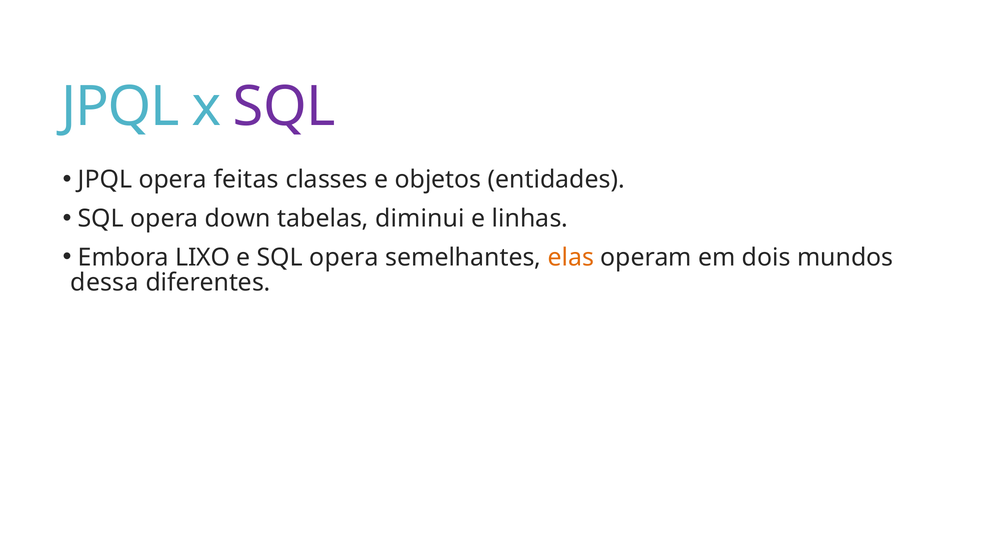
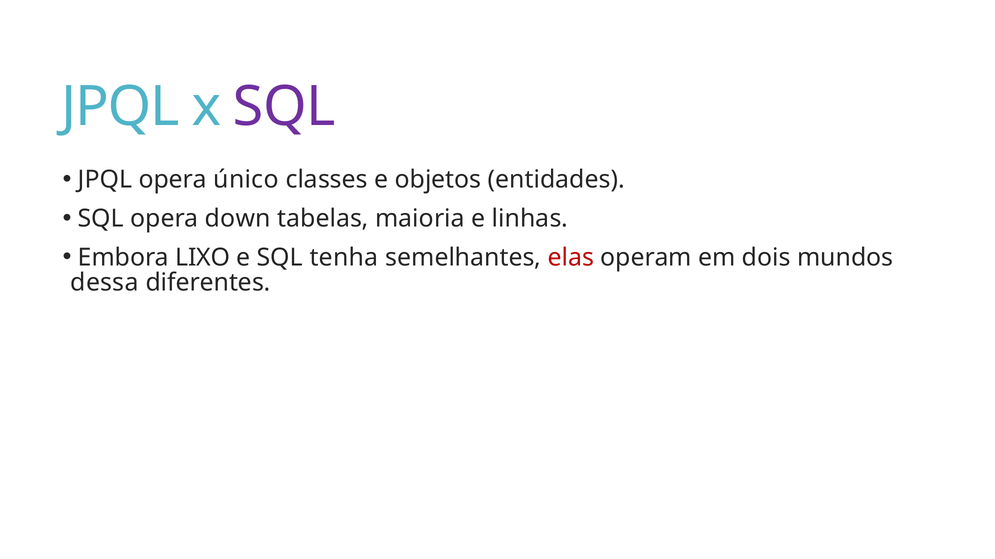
feitas: feitas -> único
diminui: diminui -> maioria
e SQL opera: opera -> tenha
elas colour: orange -> red
